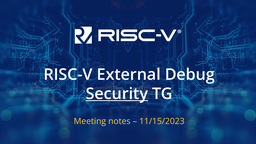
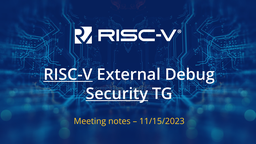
RISC-V underline: none -> present
